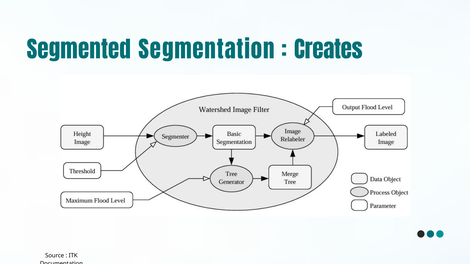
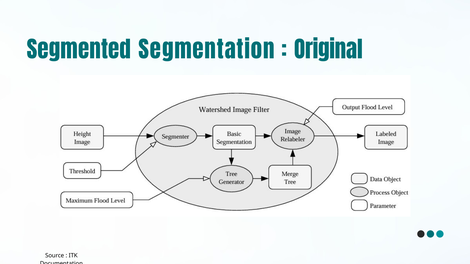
Creates: Creates -> Original
